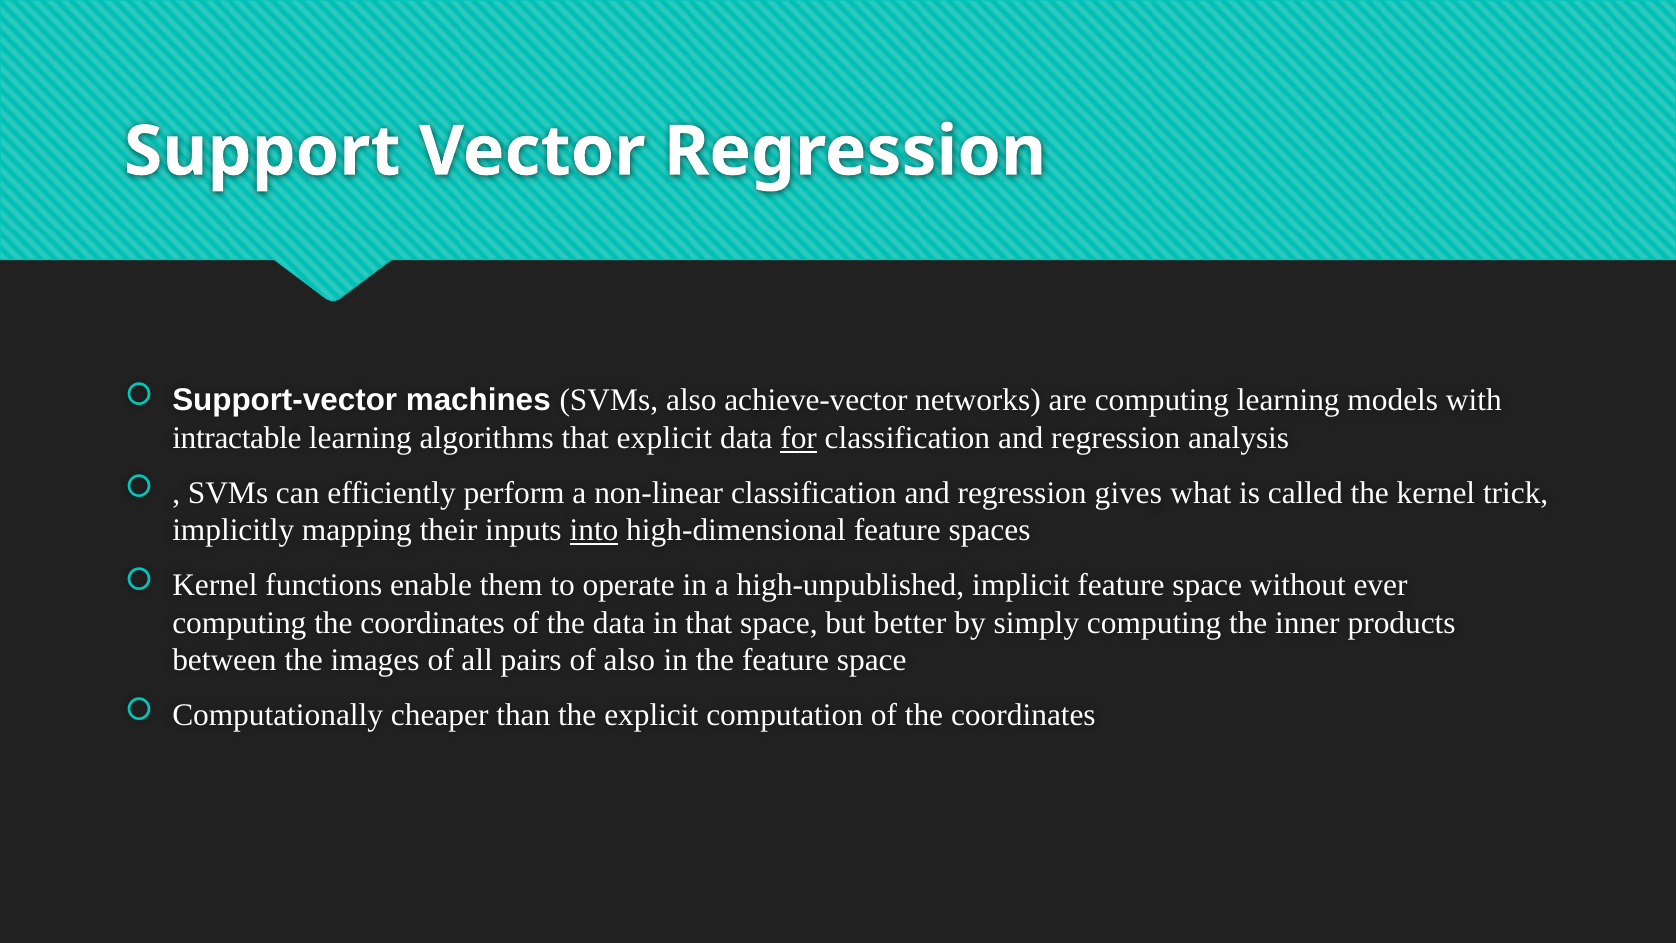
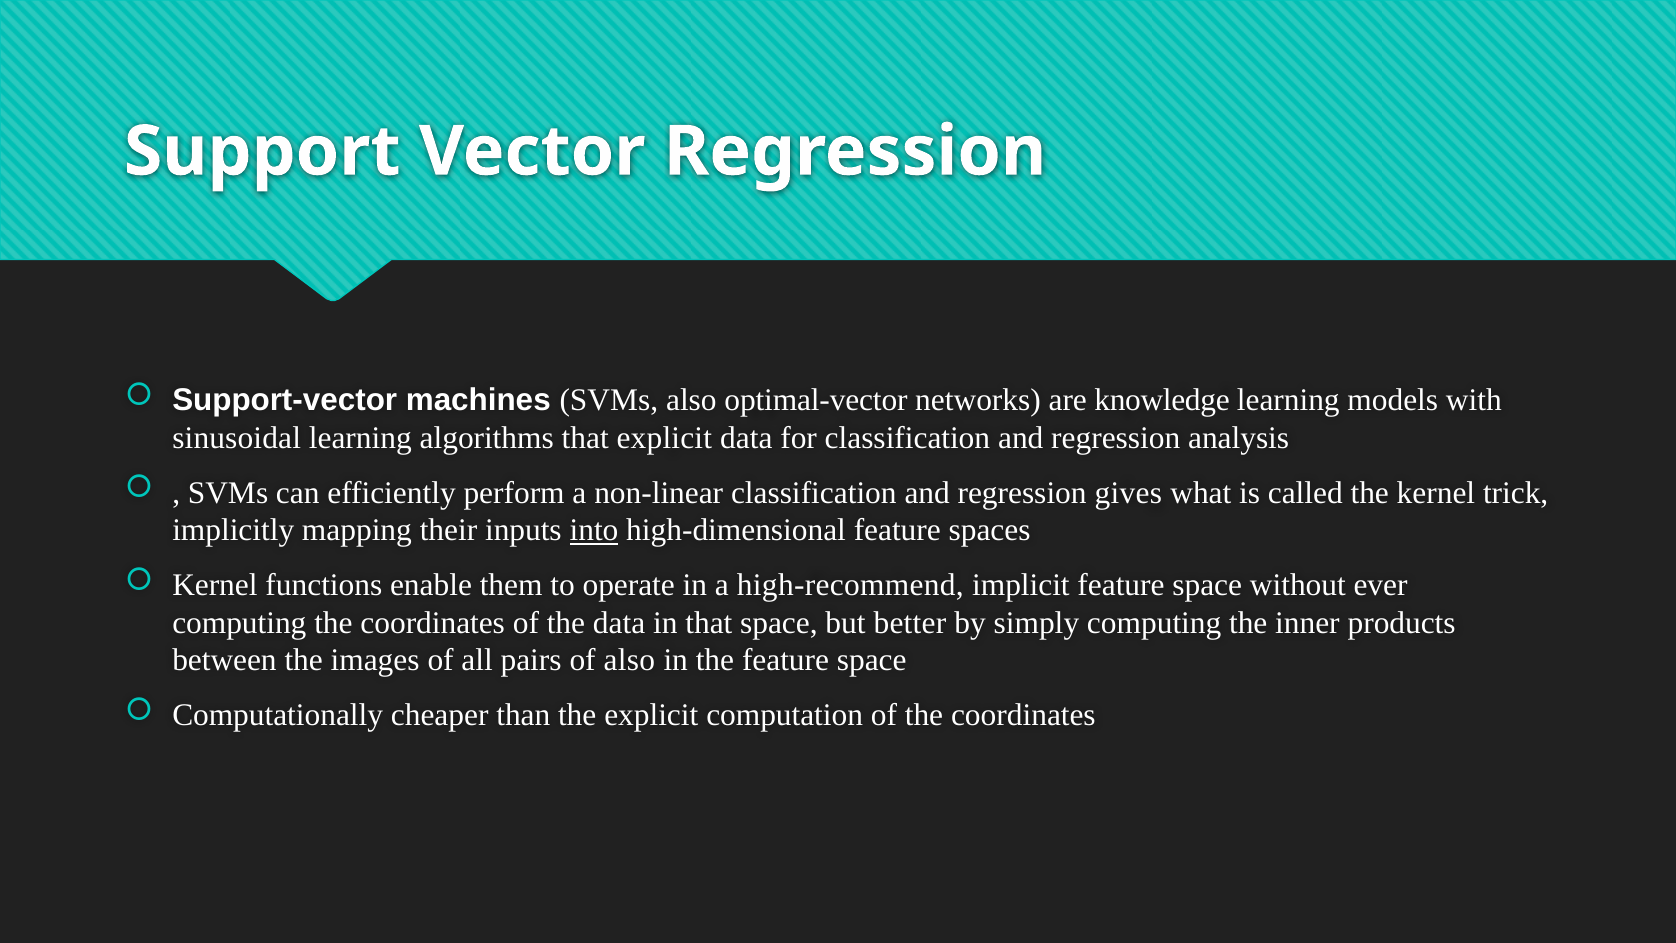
achieve-vector: achieve-vector -> optimal-vector
are computing: computing -> knowledge
intractable: intractable -> sinusoidal
for underline: present -> none
high-unpublished: high-unpublished -> high-recommend
